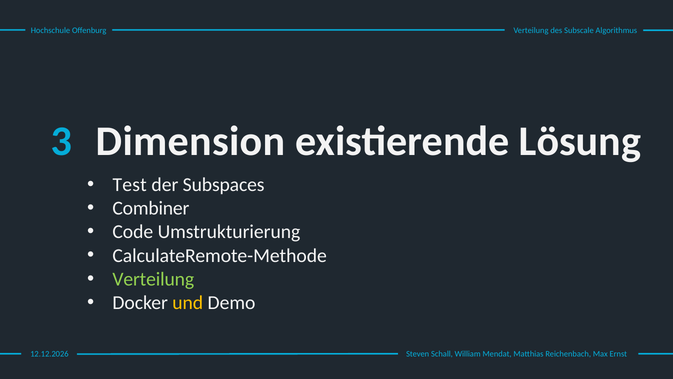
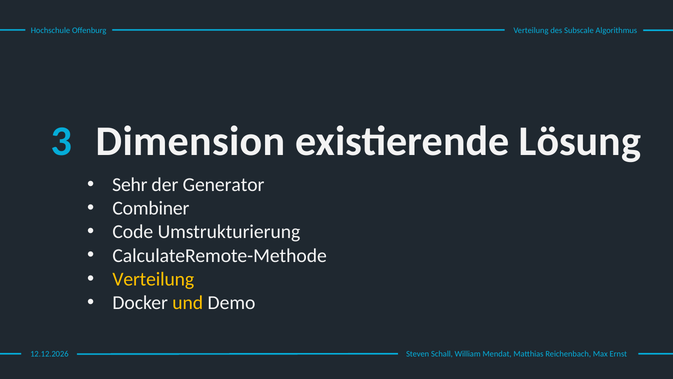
Test: Test -> Sehr
Subspaces: Subspaces -> Generator
Verteilung at (153, 279) colour: light green -> yellow
